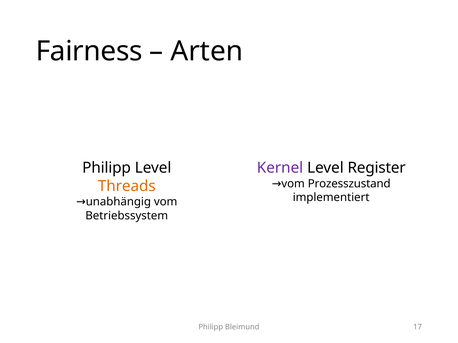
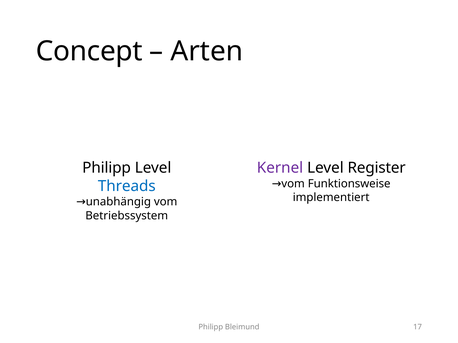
Fairness: Fairness -> Concept
Prozesszustand: Prozesszustand -> Funktionsweise
Threads colour: orange -> blue
